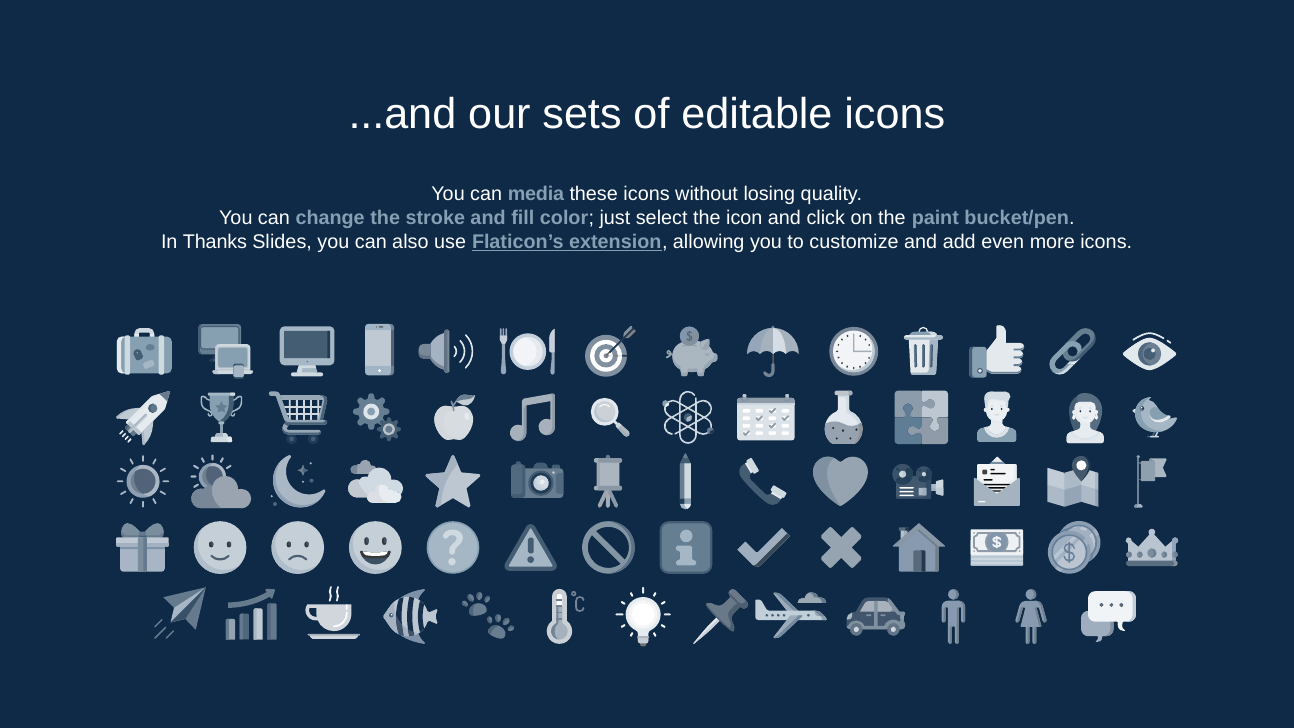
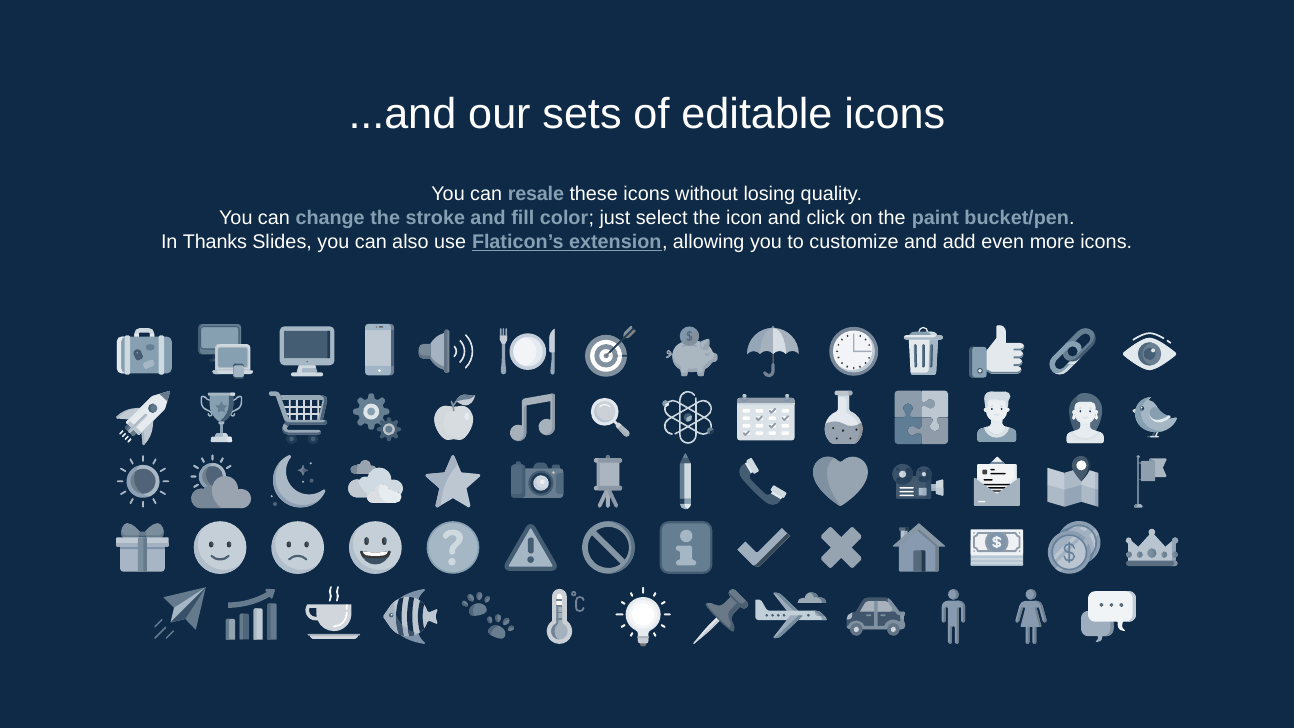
media: media -> resale
